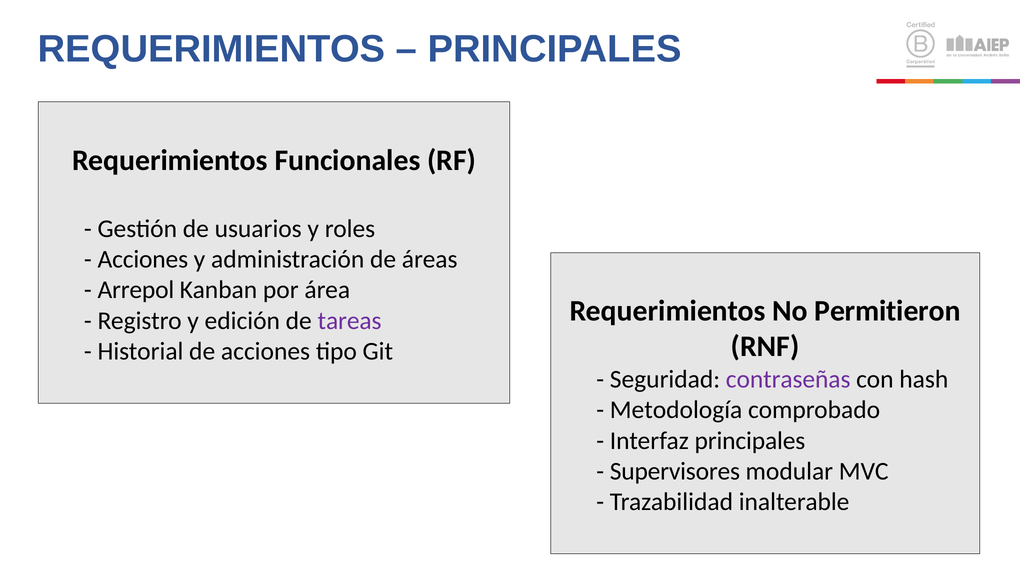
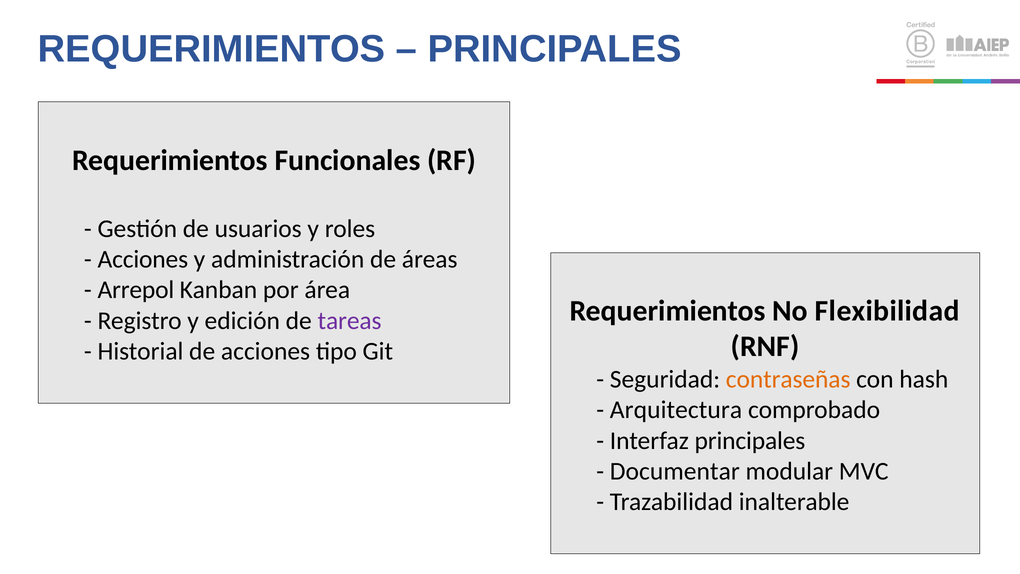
Permitieron: Permitieron -> Flexibilidad
contraseñas colour: purple -> orange
Metodología: Metodología -> Arquitectura
Supervisores: Supervisores -> Documentar
